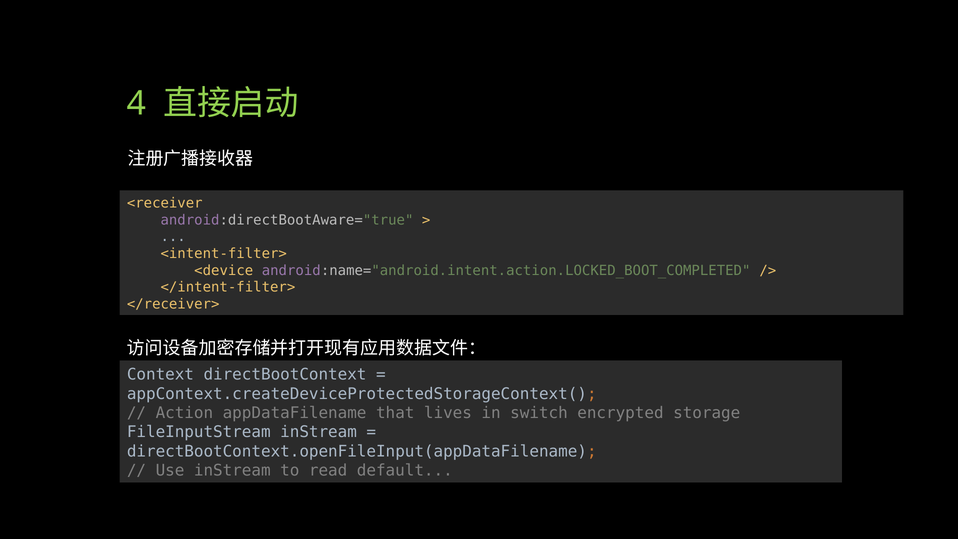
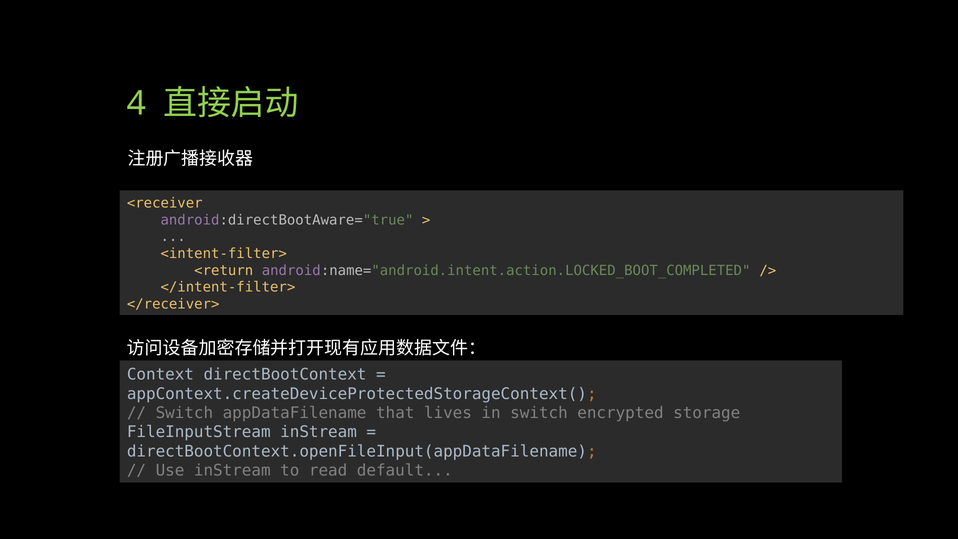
<device: <device -> <return
Action at (184, 413): Action -> Switch
